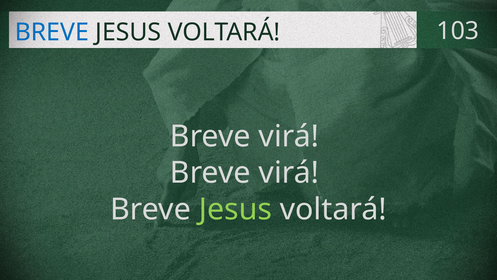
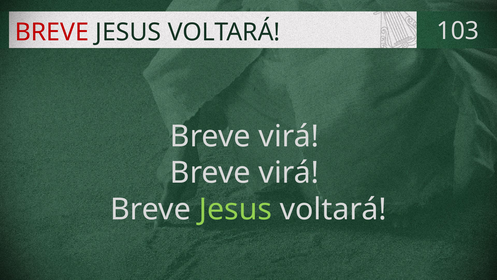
BREVE at (52, 32) colour: blue -> red
